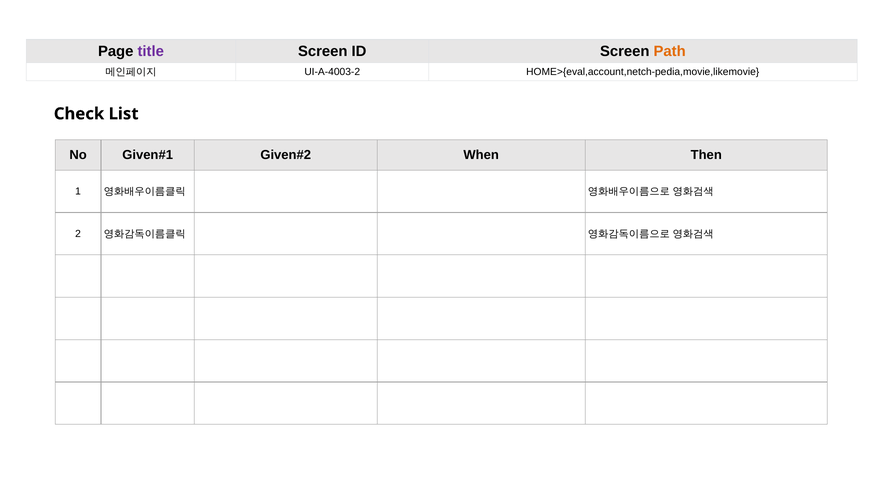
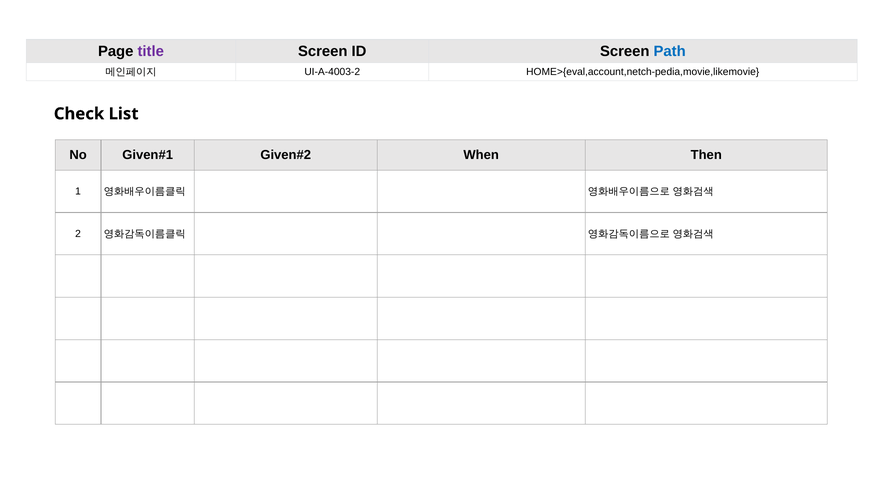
Path colour: orange -> blue
